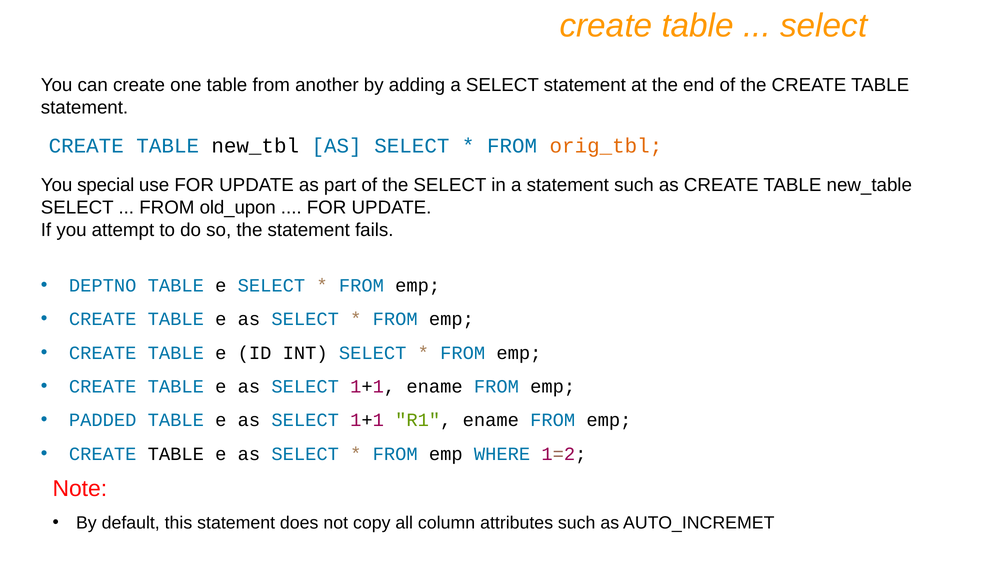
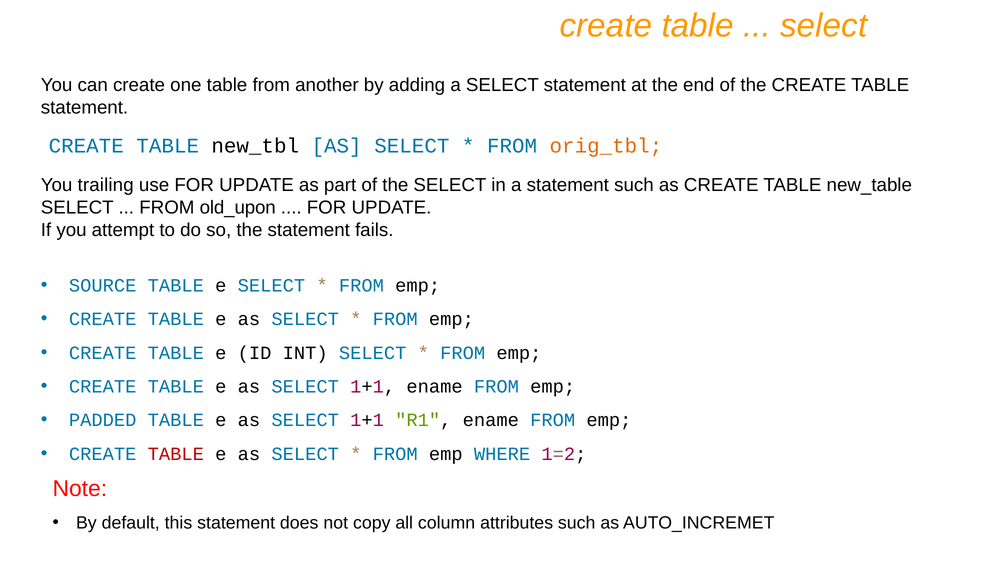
special: special -> trailing
DEPTNO: DEPTNO -> SOURCE
TABLE at (176, 454) colour: black -> red
